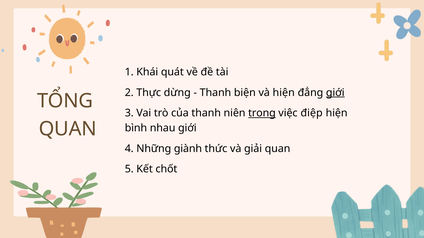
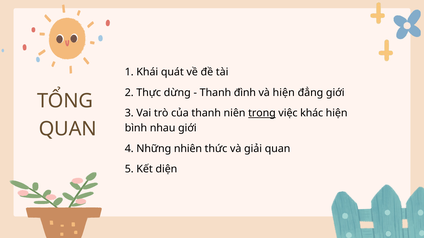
biện: biện -> đình
giới at (335, 93) underline: present -> none
điệp: điệp -> khác
giành: giành -> nhiên
chốt: chốt -> diện
